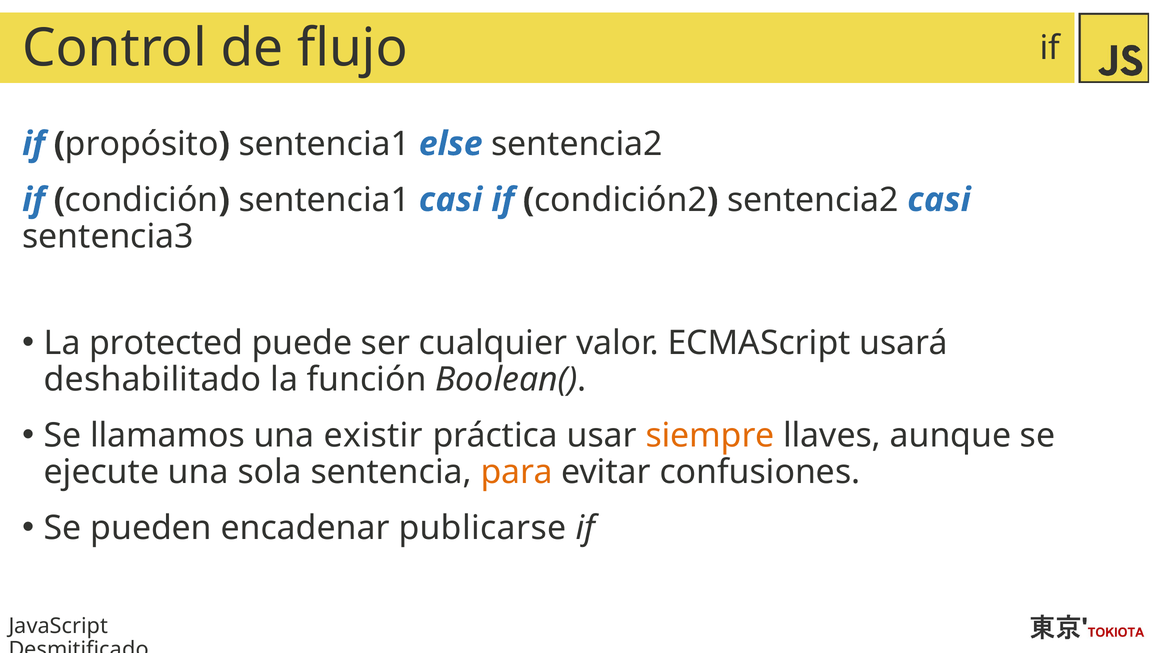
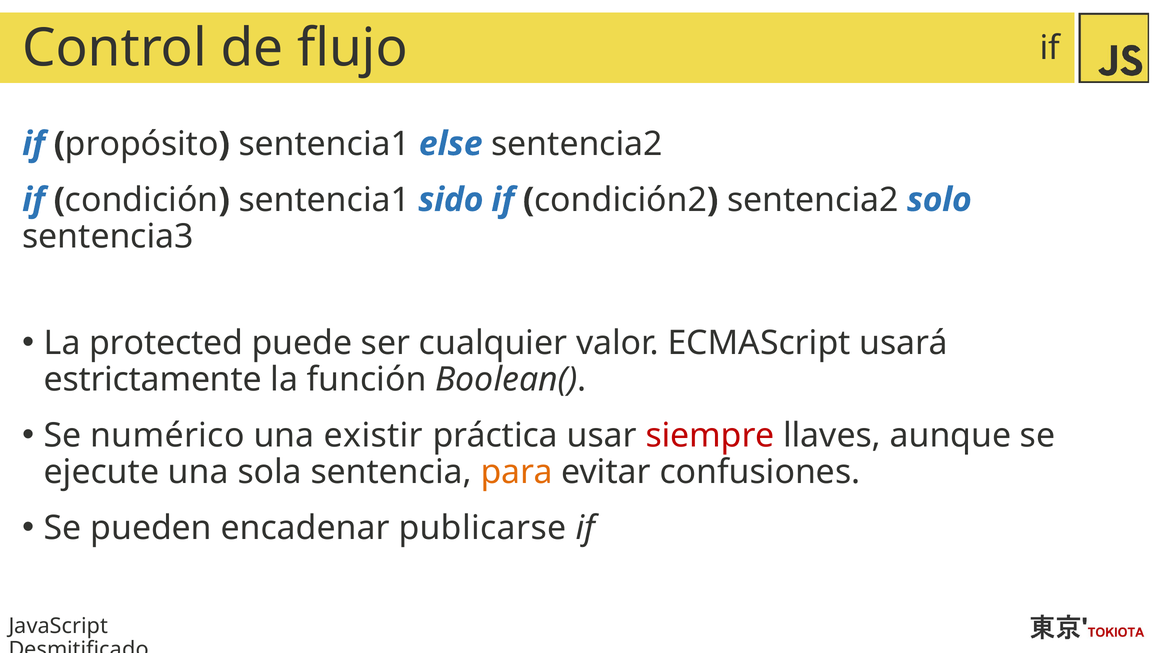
sentencia1 casi: casi -> sido
sentencia2 casi: casi -> solo
deshabilitado: deshabilitado -> estrictamente
llamamos: llamamos -> numérico
siempre colour: orange -> red
